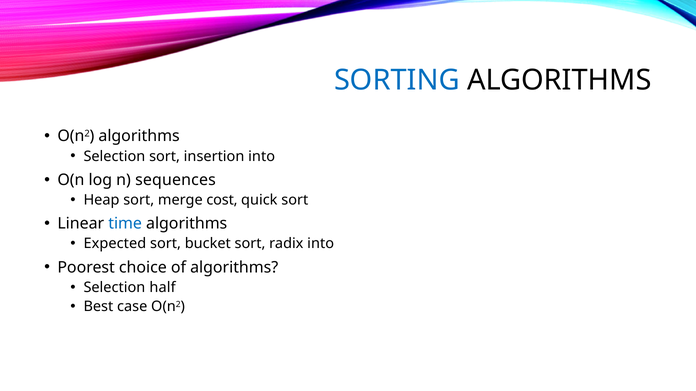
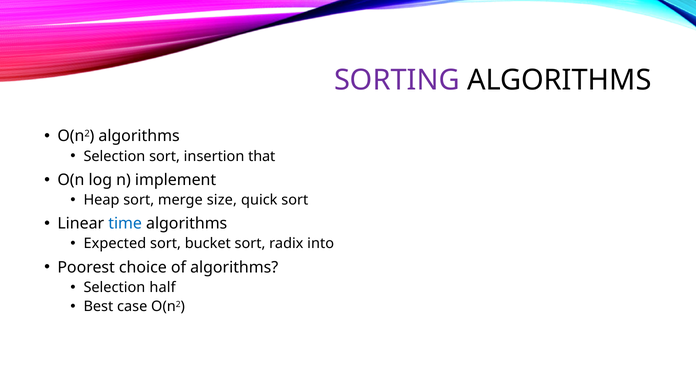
SORTING colour: blue -> purple
insertion into: into -> that
sequences: sequences -> implement
cost: cost -> size
